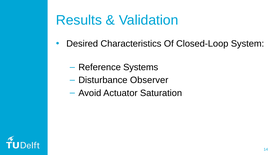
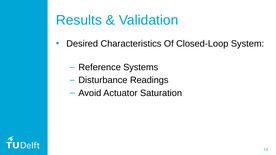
Observer: Observer -> Readings
